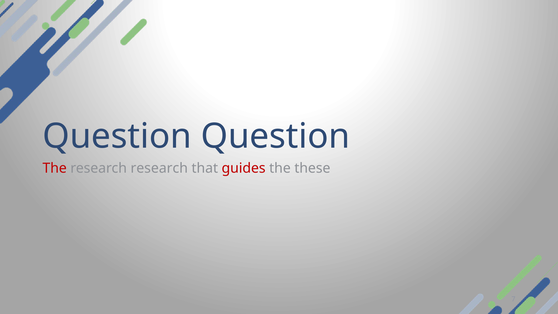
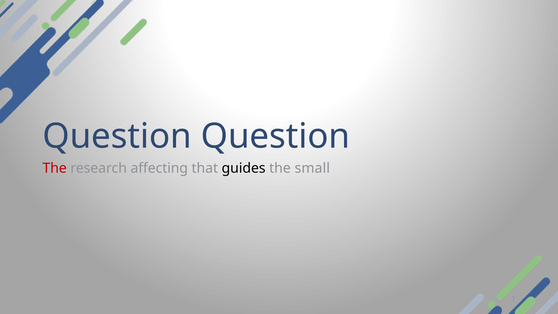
research research: research -> affecting
guides colour: red -> black
these: these -> small
